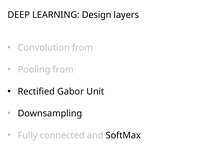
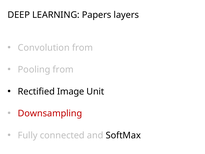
Design: Design -> Papers
Gabor: Gabor -> Image
Downsampling colour: black -> red
